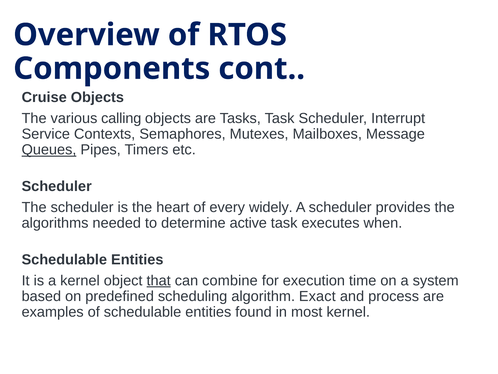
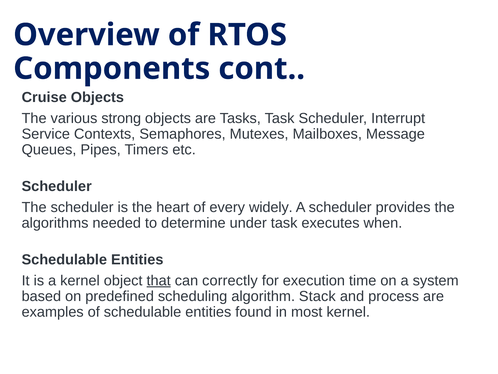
calling: calling -> strong
Queues underline: present -> none
active: active -> under
combine: combine -> correctly
Exact: Exact -> Stack
